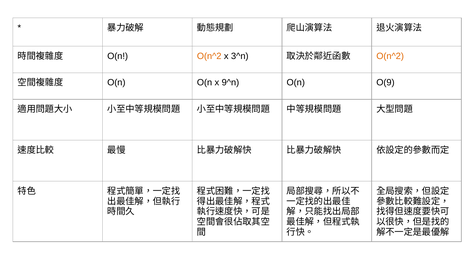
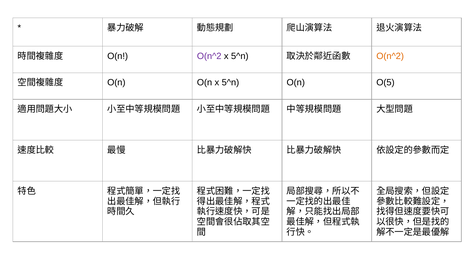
O(n^2 at (209, 56) colour: orange -> purple
3^n at (240, 56): 3^n -> 5^n
O(n x 9^n: 9^n -> 5^n
O(9: O(9 -> O(5
